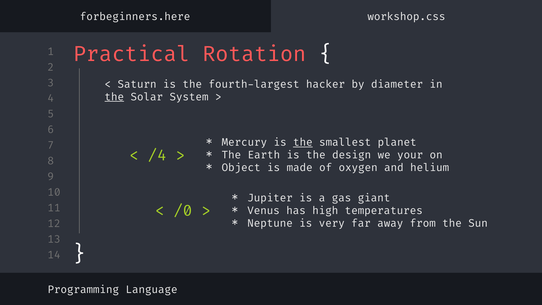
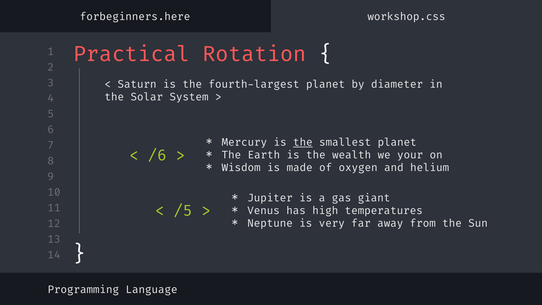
fourth-largest hacker: hacker -> planet
the at (114, 97) underline: present -> none
/4: /4 -> /6
design: design -> wealth
Object: Object -> Wisdom
/0: /0 -> /5
